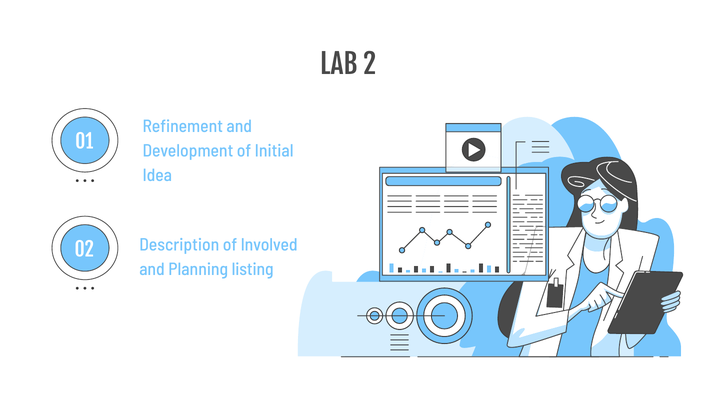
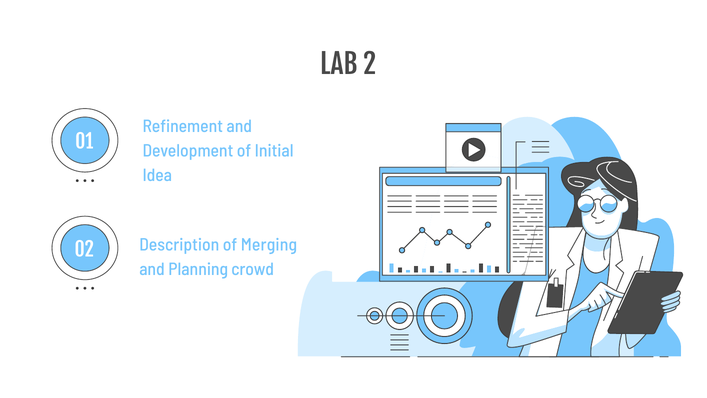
Involved: Involved -> Merging
listing: listing -> crowd
